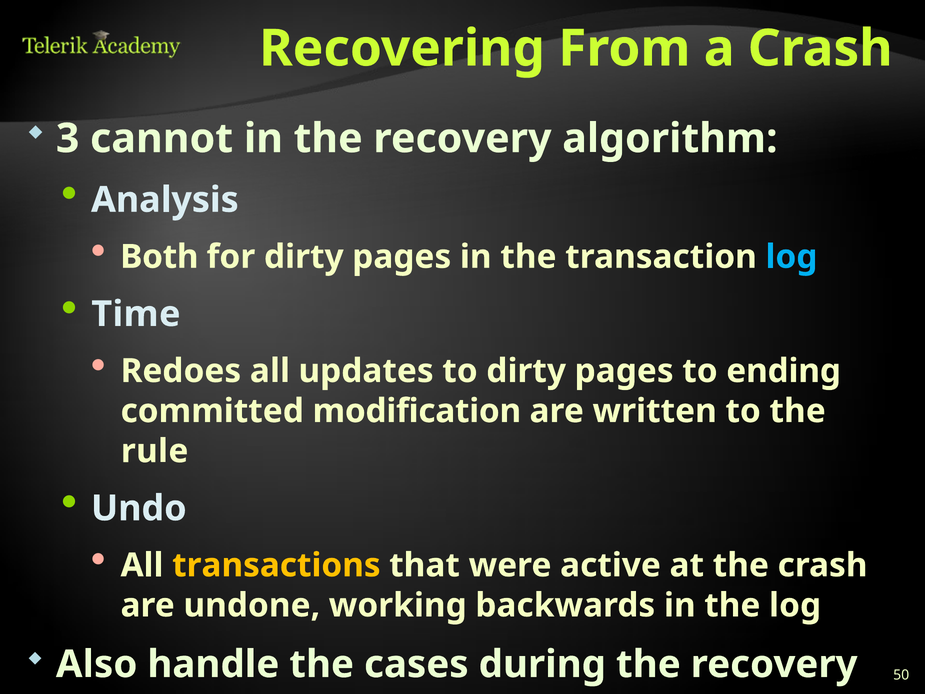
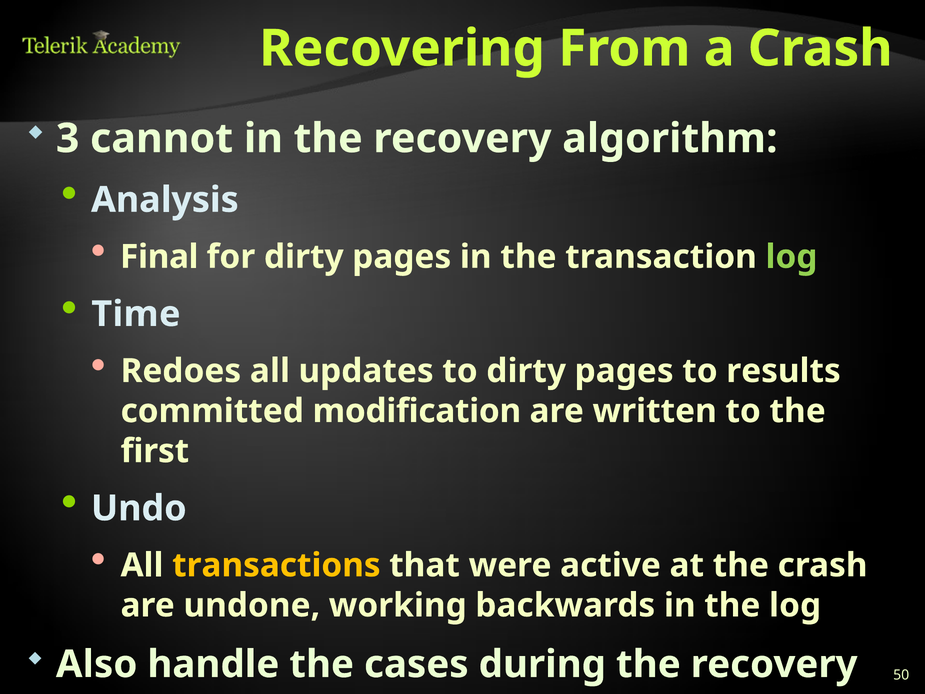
Both: Both -> Final
log at (791, 257) colour: light blue -> light green
ending: ending -> results
rule: rule -> first
